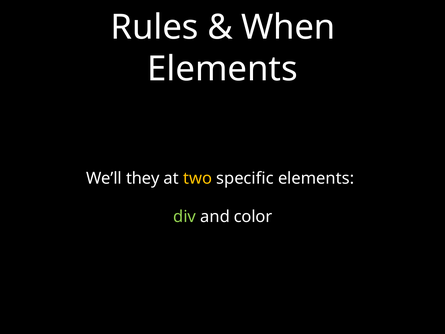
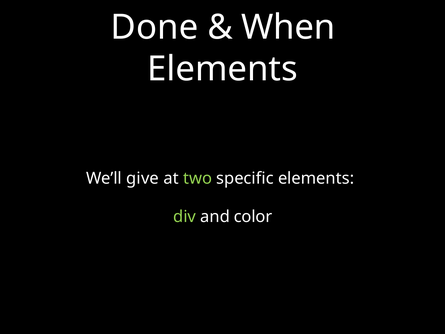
Rules: Rules -> Done
they: they -> give
two colour: yellow -> light green
